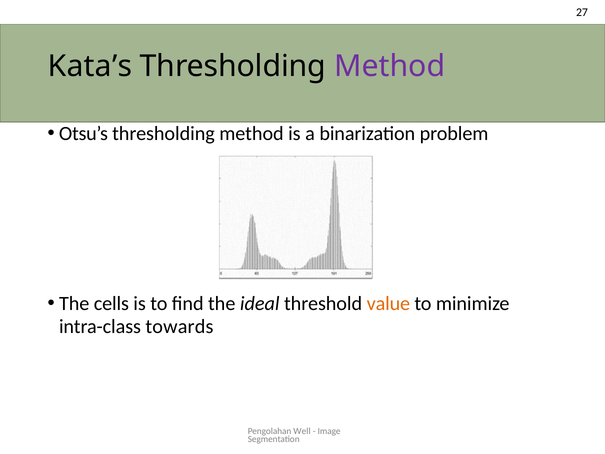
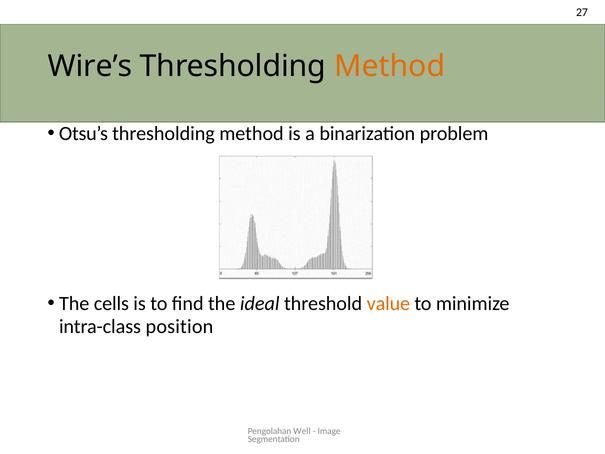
Kata’s: Kata’s -> Wire’s
Method at (390, 66) colour: purple -> orange
towards: towards -> position
